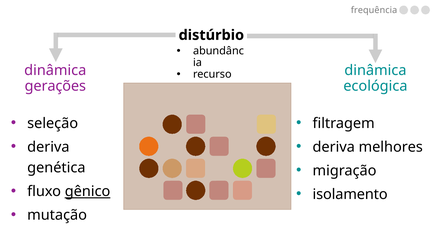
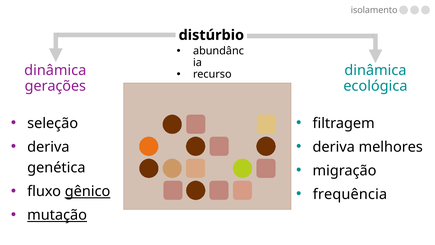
frequência: frequência -> isolamento
isolamento: isolamento -> frequência
mutação underline: none -> present
